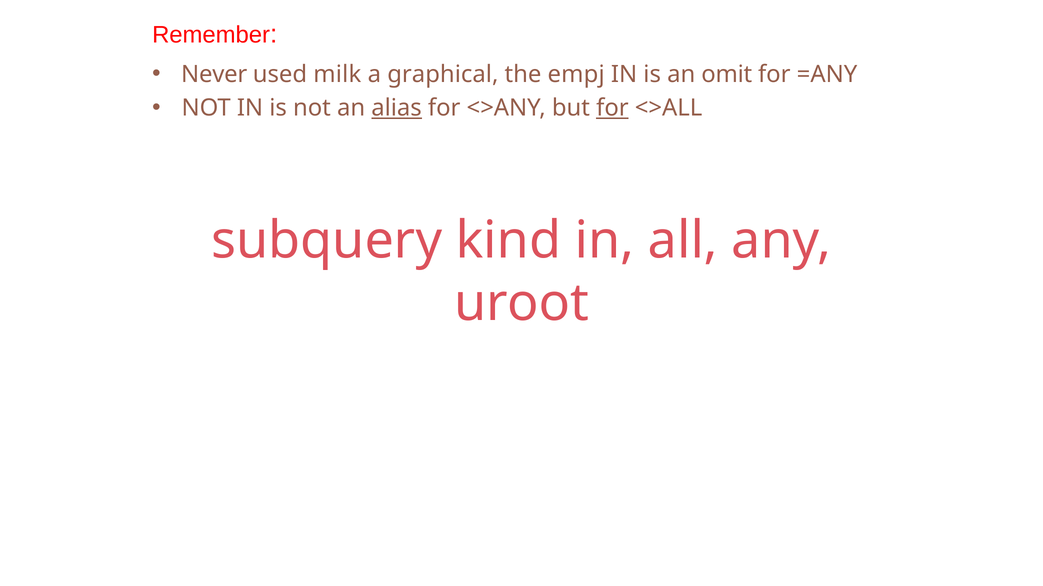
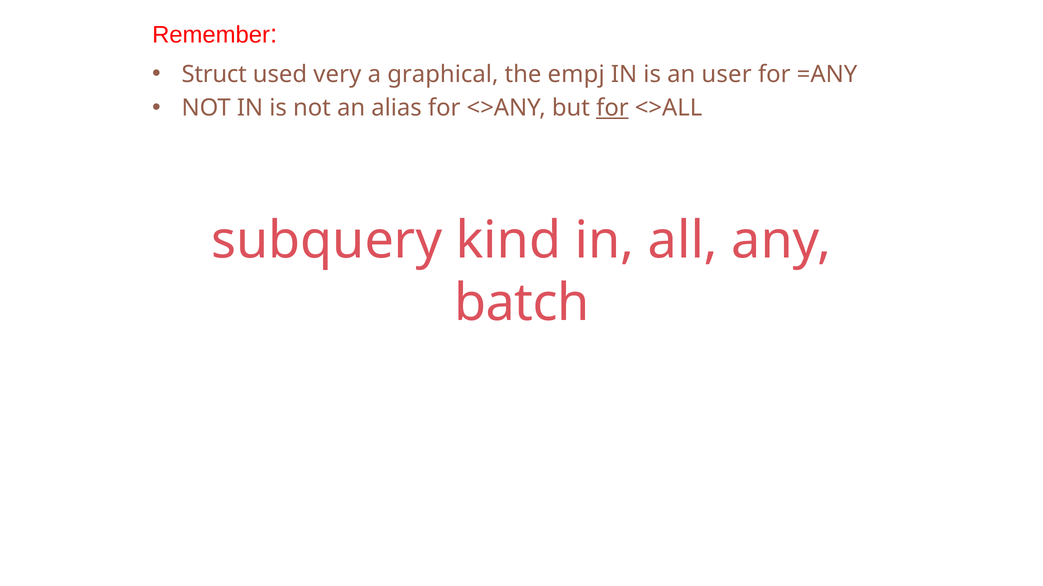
Never: Never -> Struct
milk: milk -> very
omit: omit -> user
alias underline: present -> none
uroot: uroot -> batch
